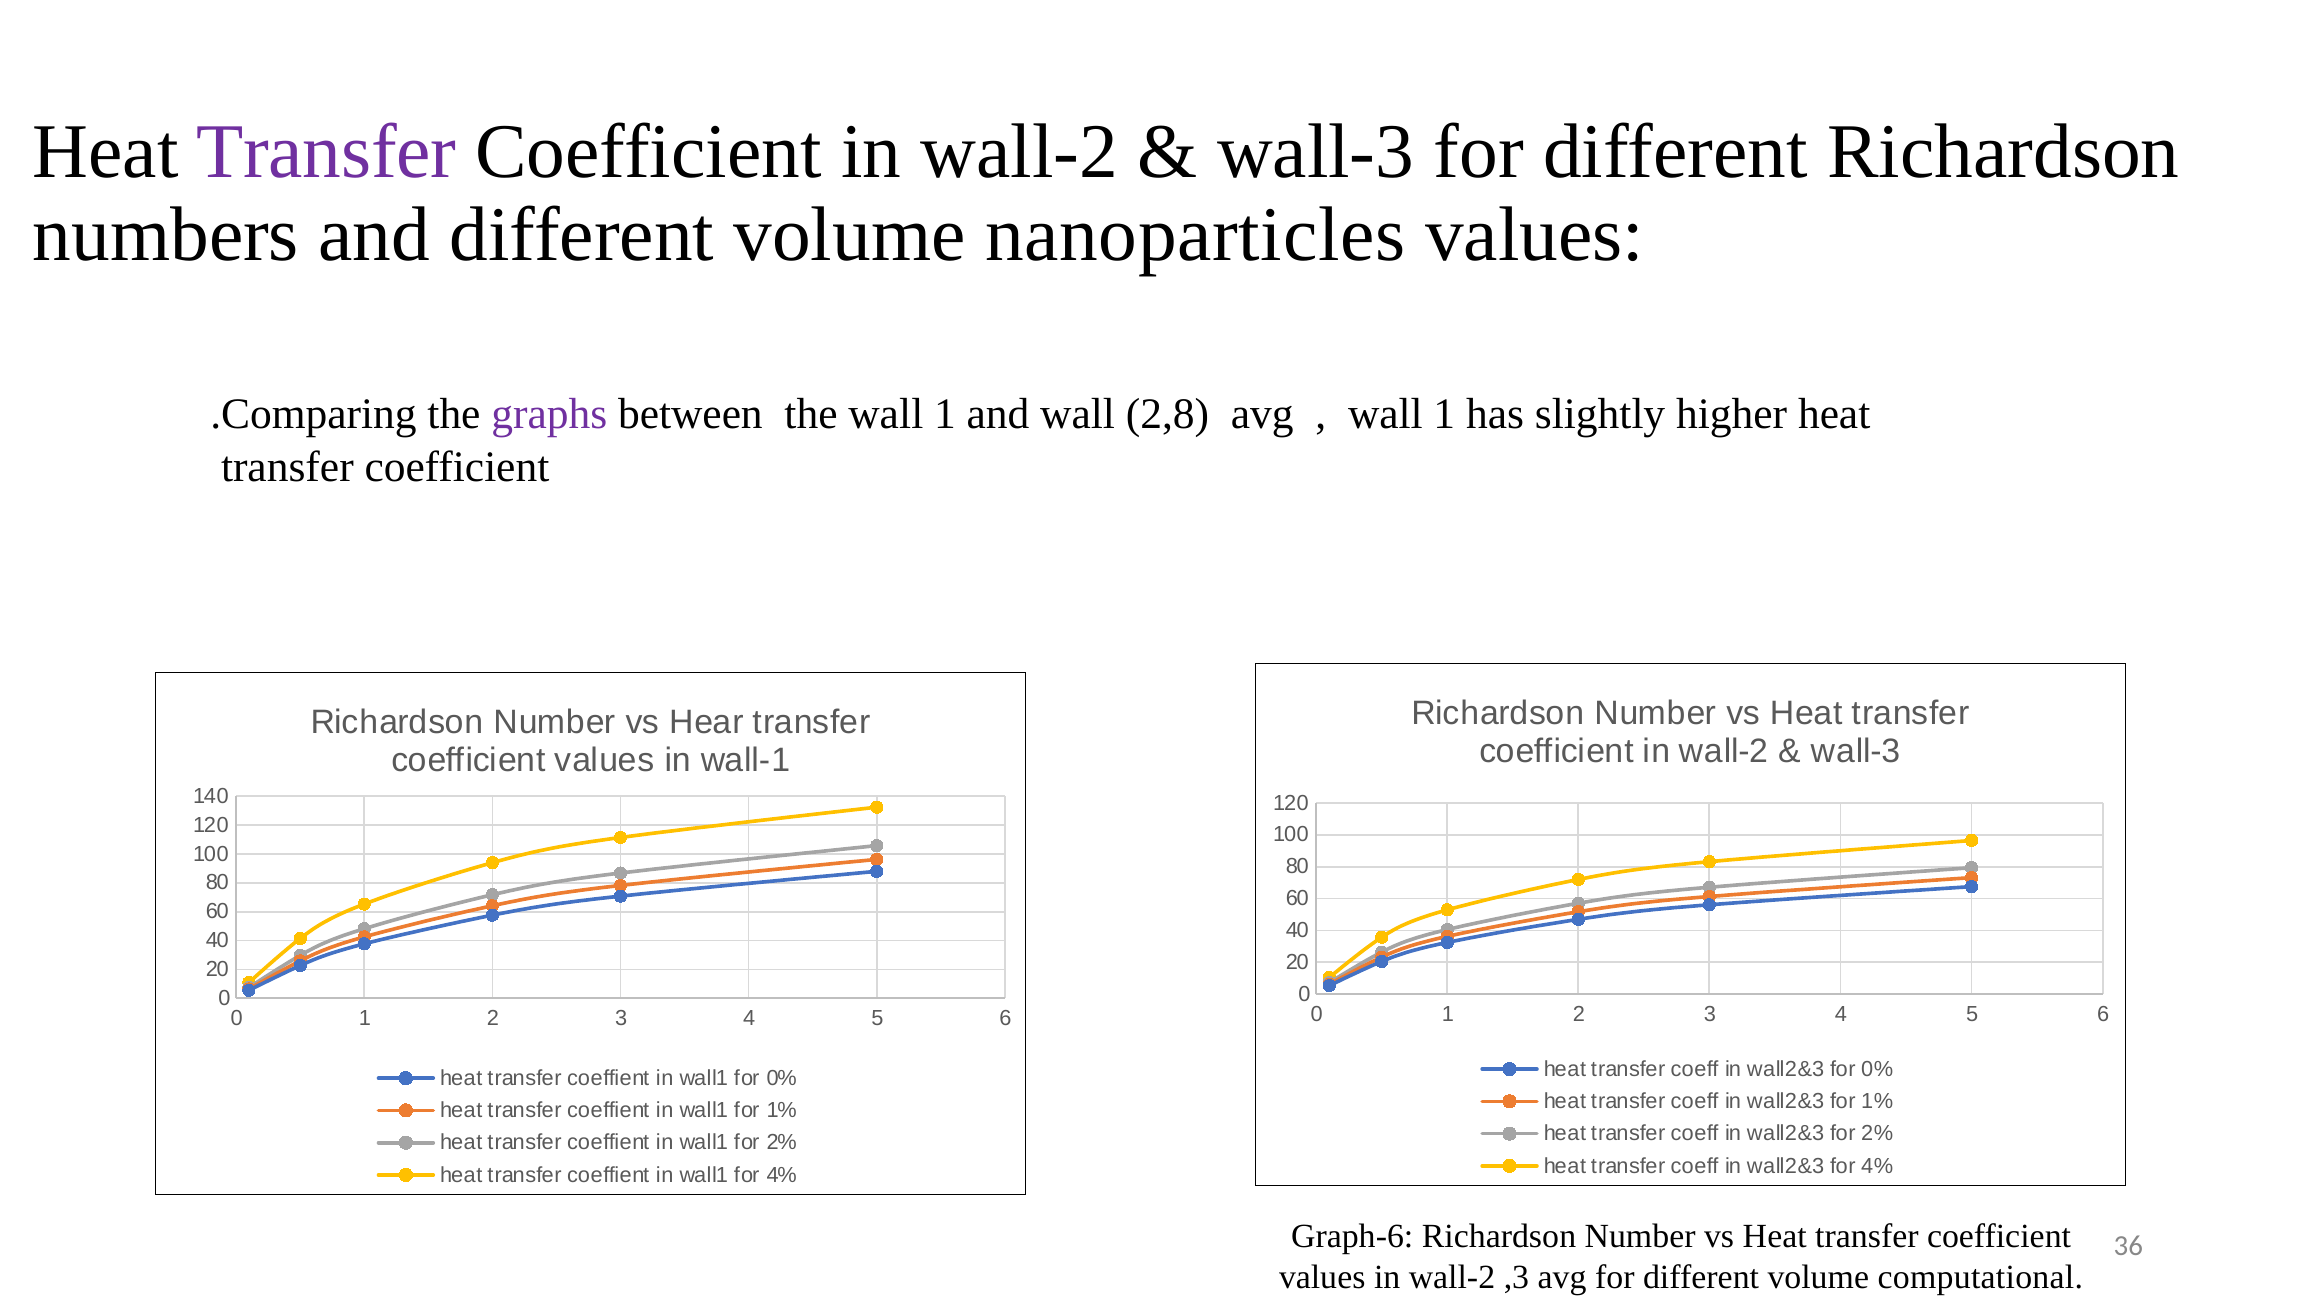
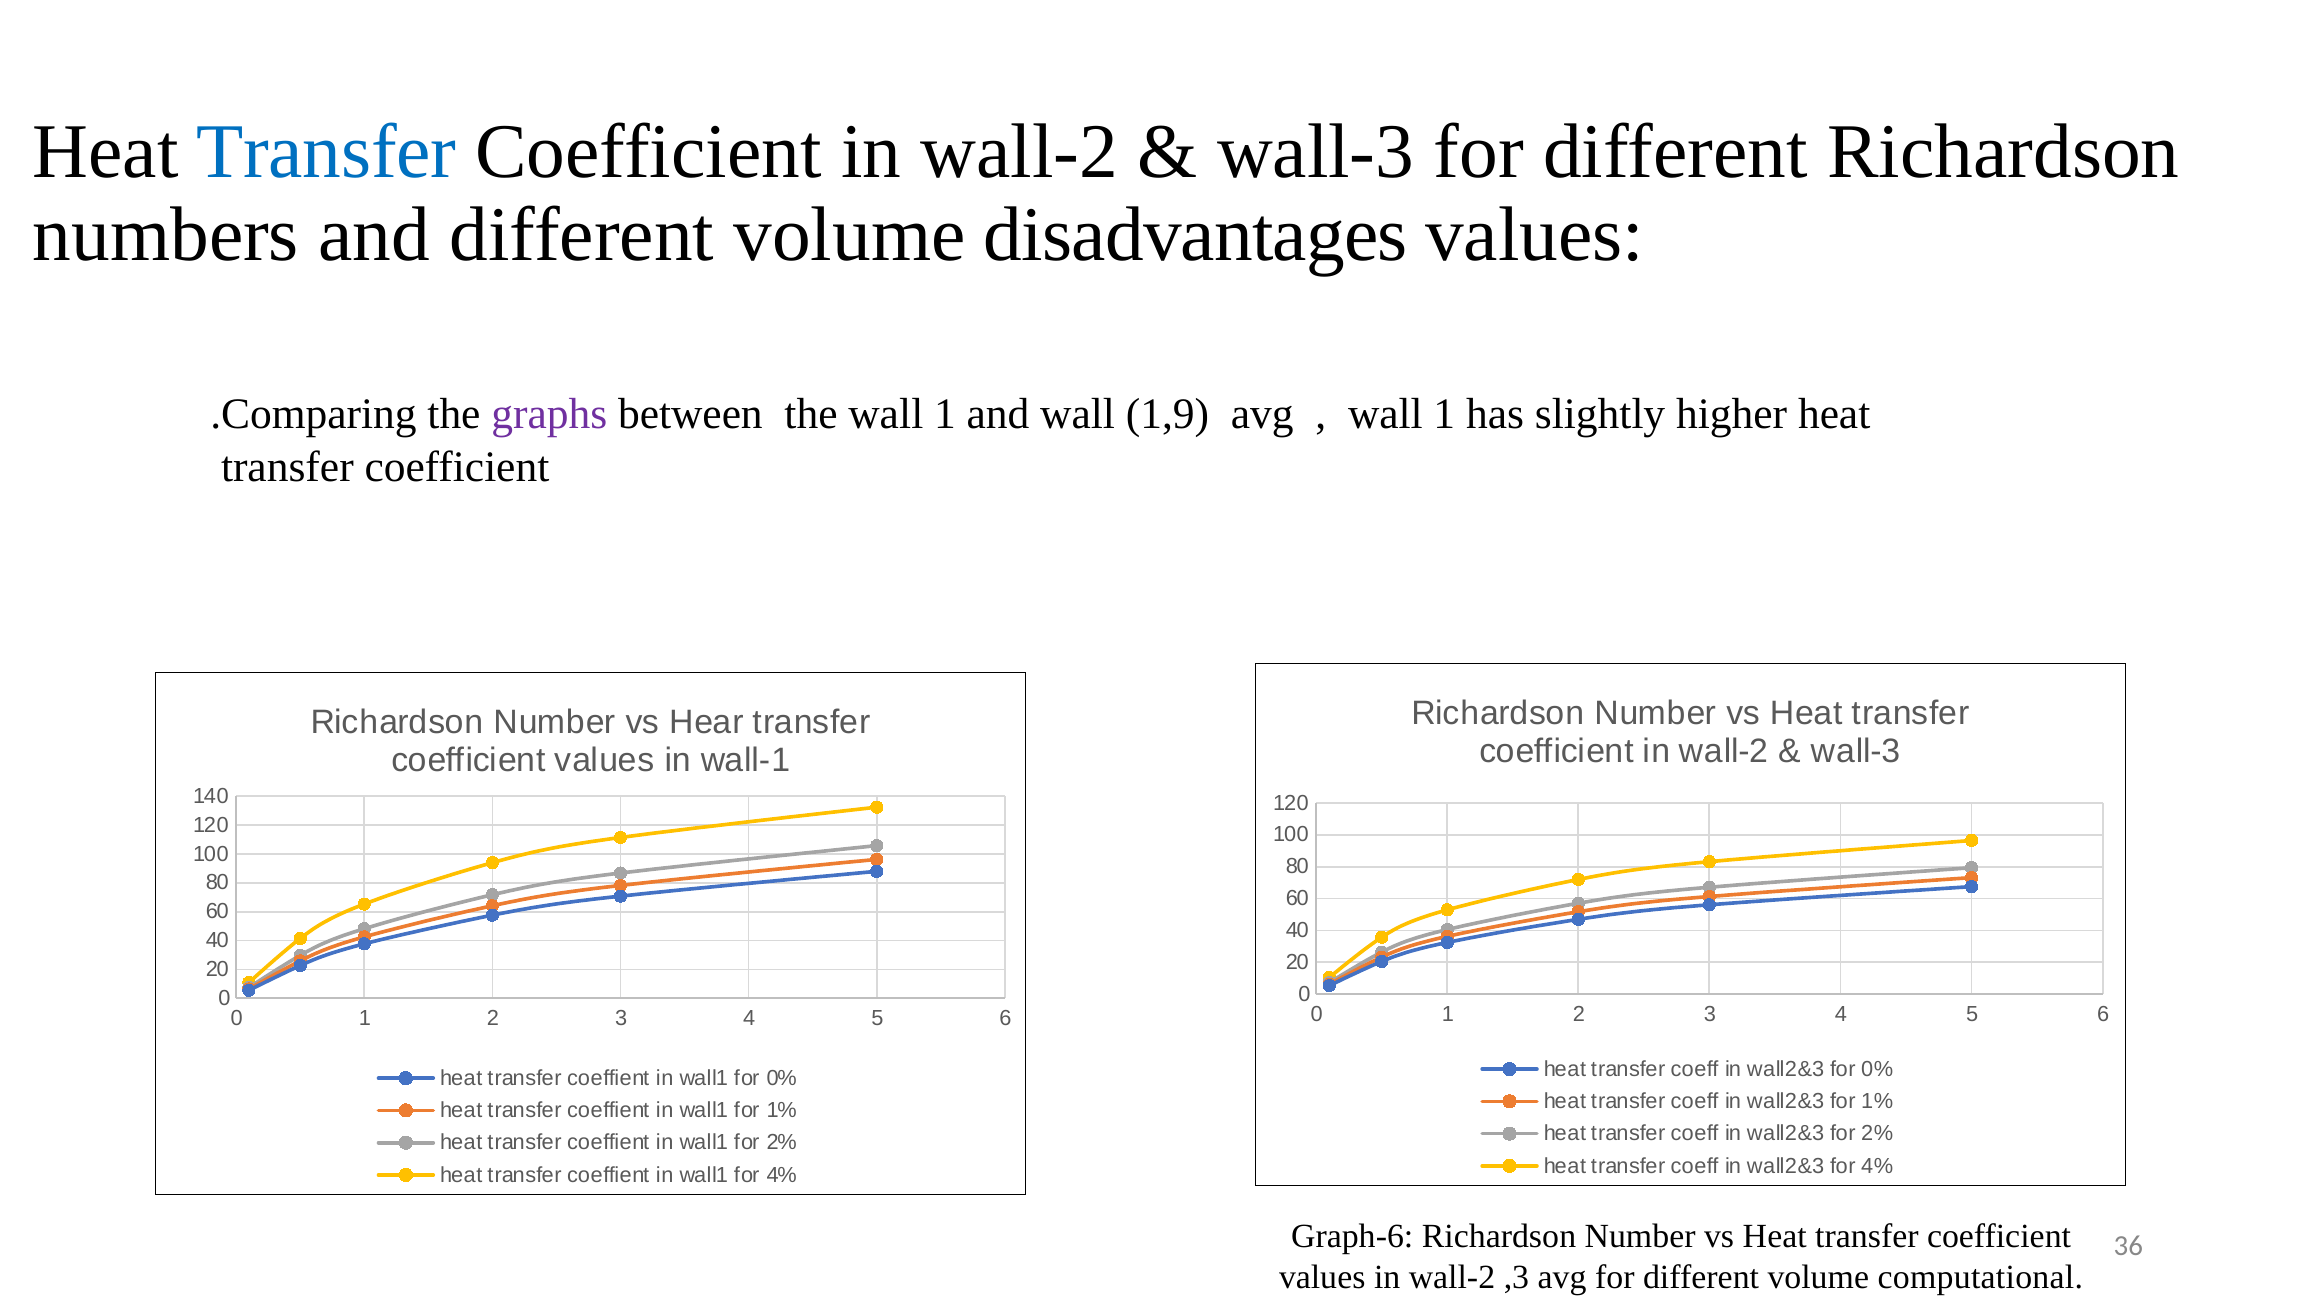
Transfer at (326, 152) colour: purple -> blue
nanoparticles: nanoparticles -> disadvantages
2,8: 2,8 -> 1,9
